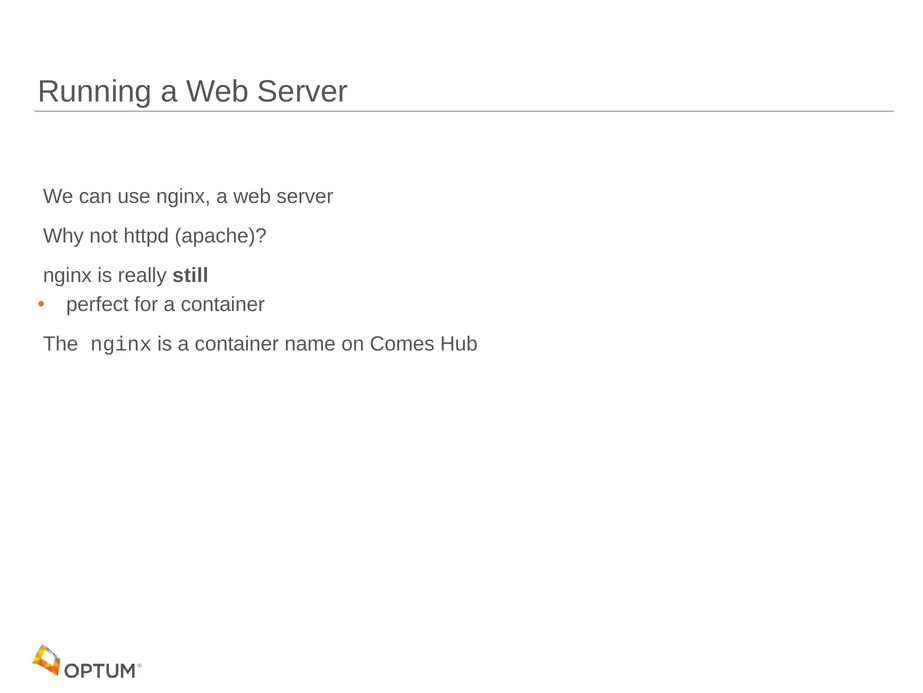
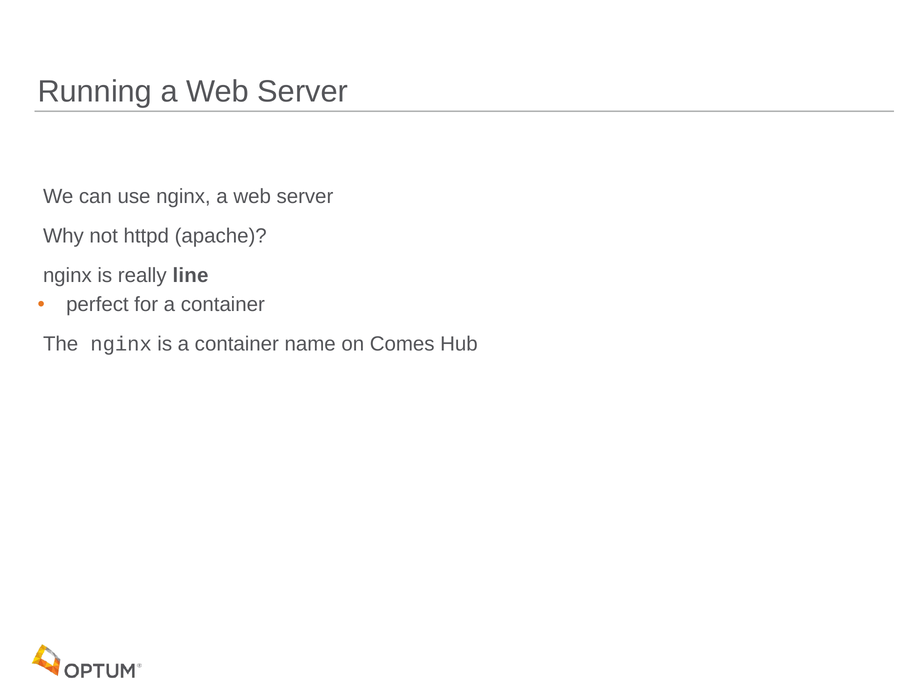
still: still -> line
